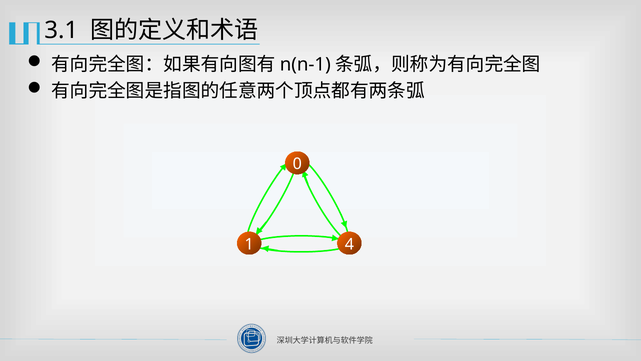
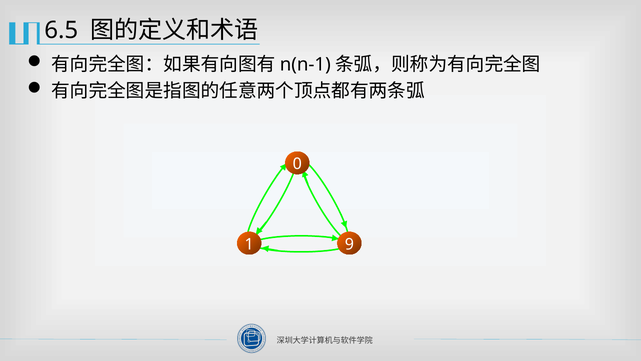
3.1: 3.1 -> 6.5
4: 4 -> 9
